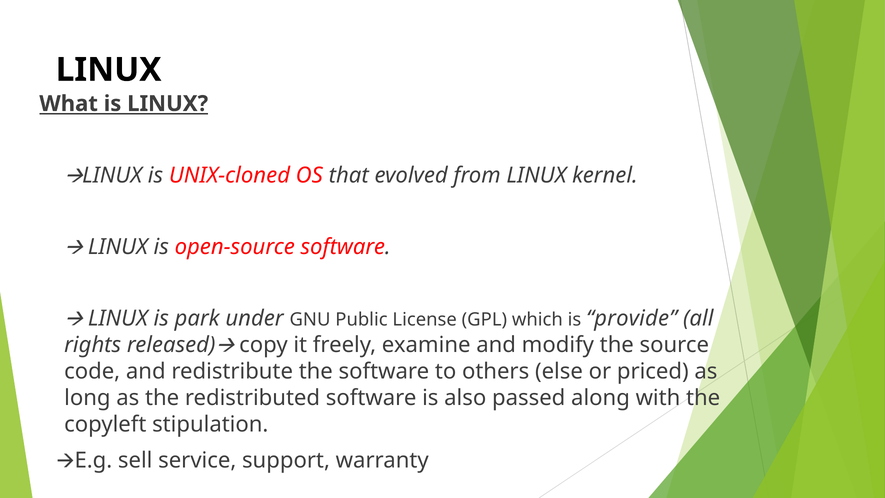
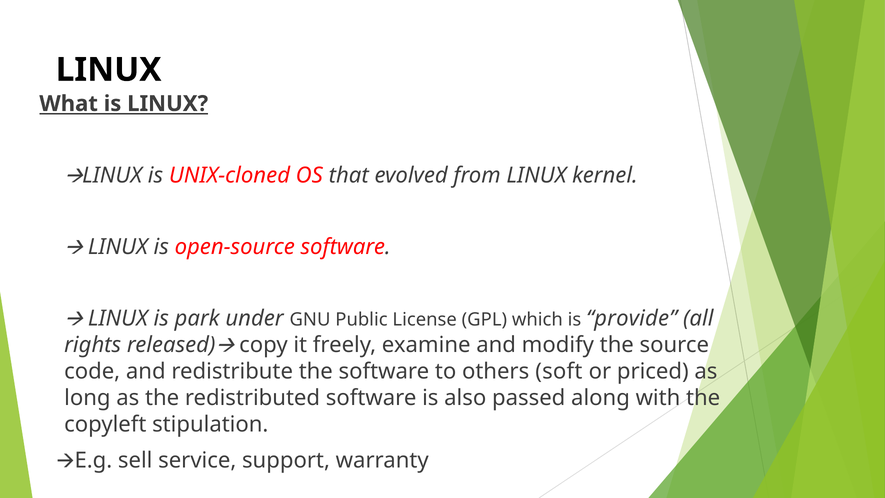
else: else -> soft
